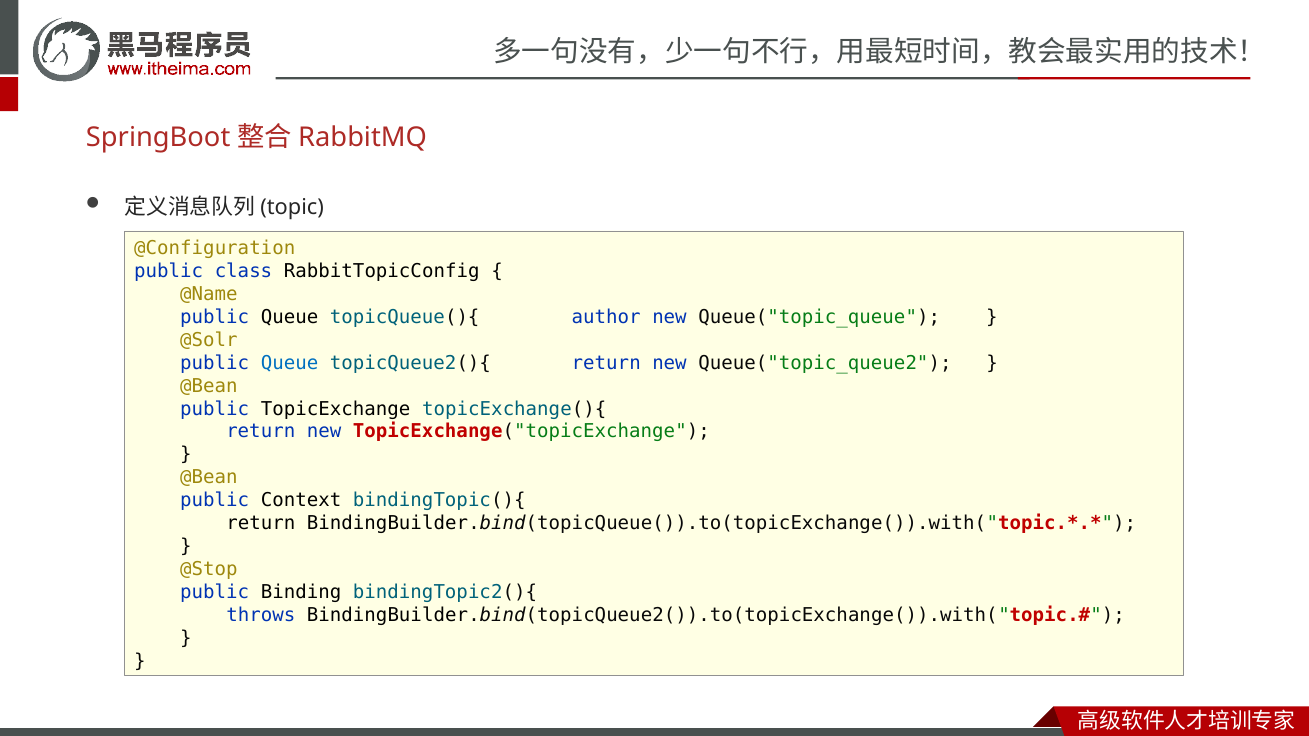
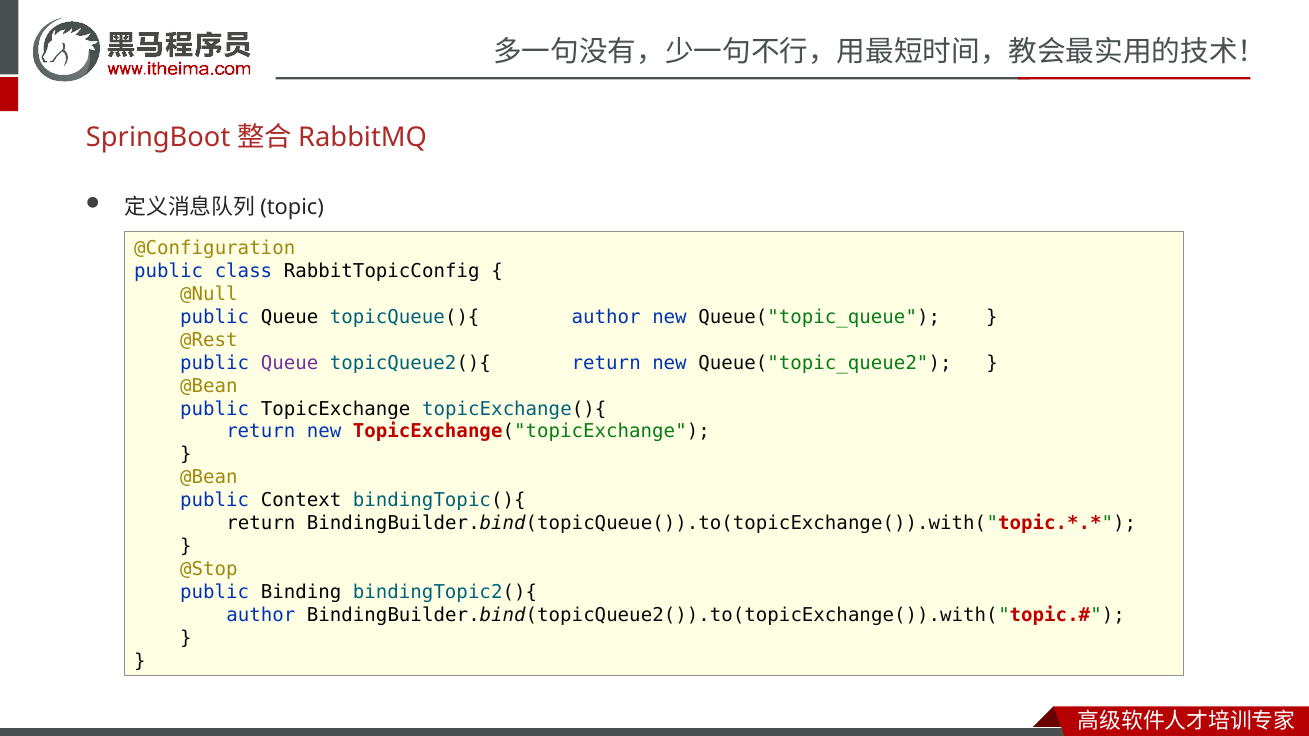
@Name: @Name -> @Null
@Solr: @Solr -> @Rest
Queue at (290, 363) colour: blue -> purple
throws at (261, 615): throws -> author
